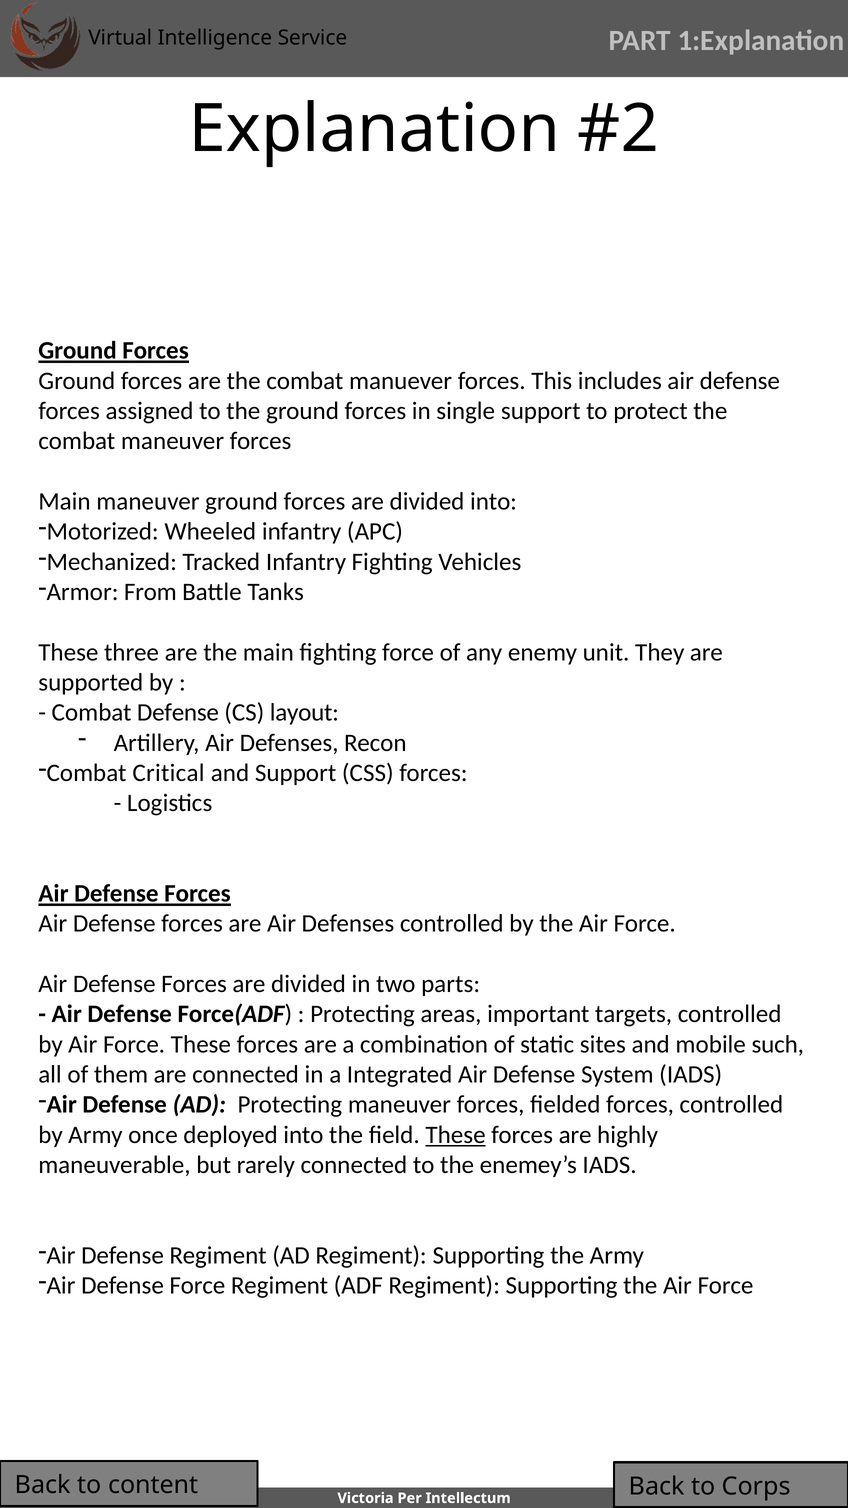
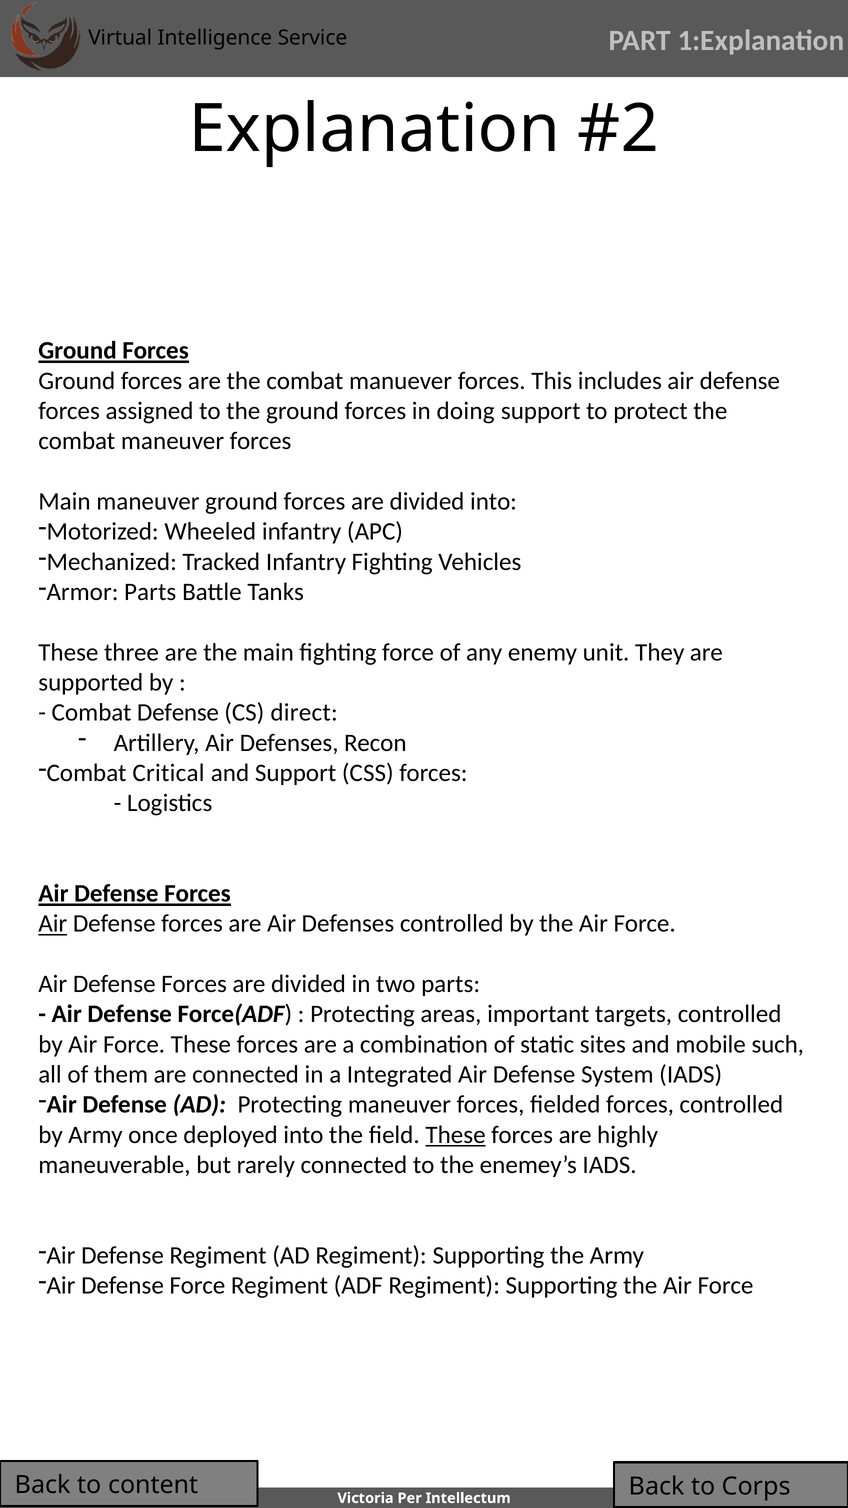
single: single -> doing
Armor From: From -> Parts
layout: layout -> direct
Air at (53, 923) underline: none -> present
